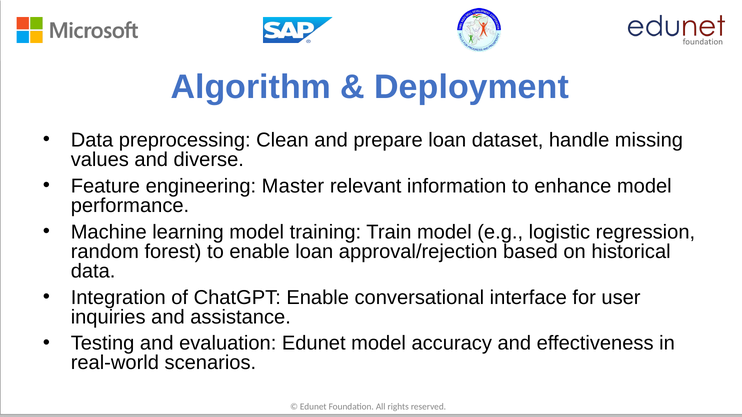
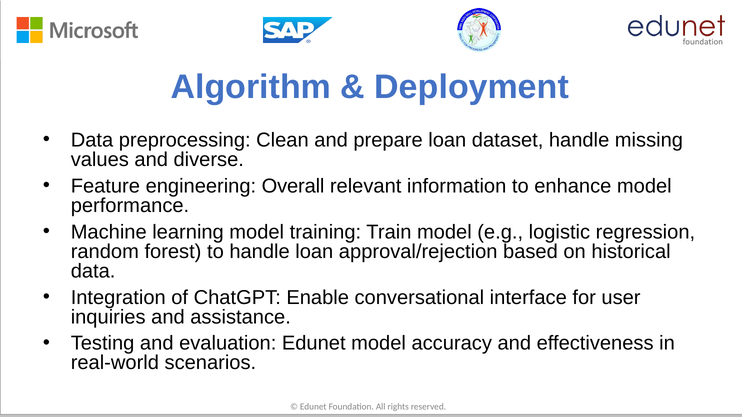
Master: Master -> Overall
to enable: enable -> handle
